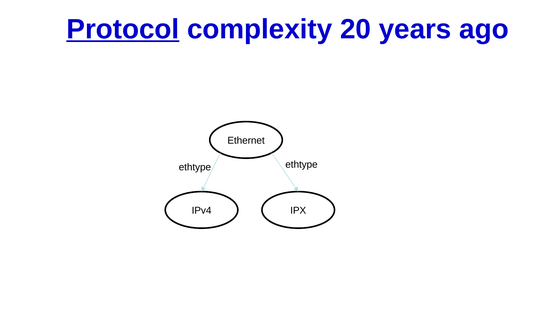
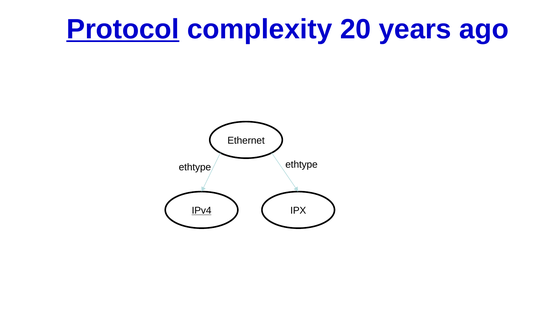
IPv4 underline: none -> present
